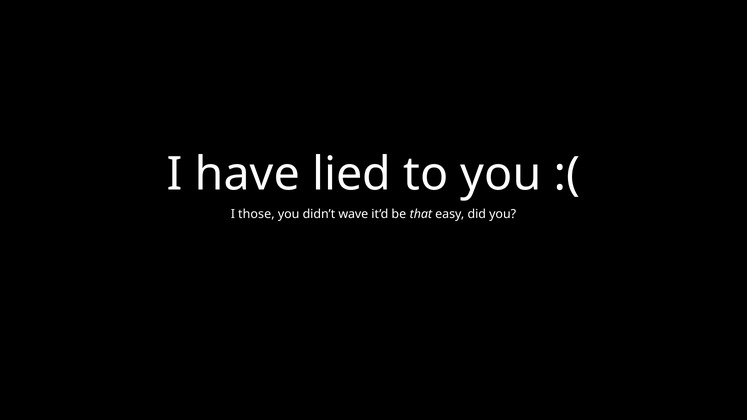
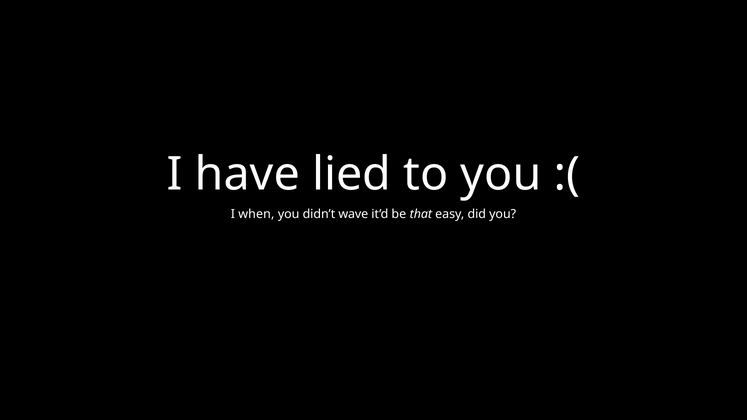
those: those -> when
